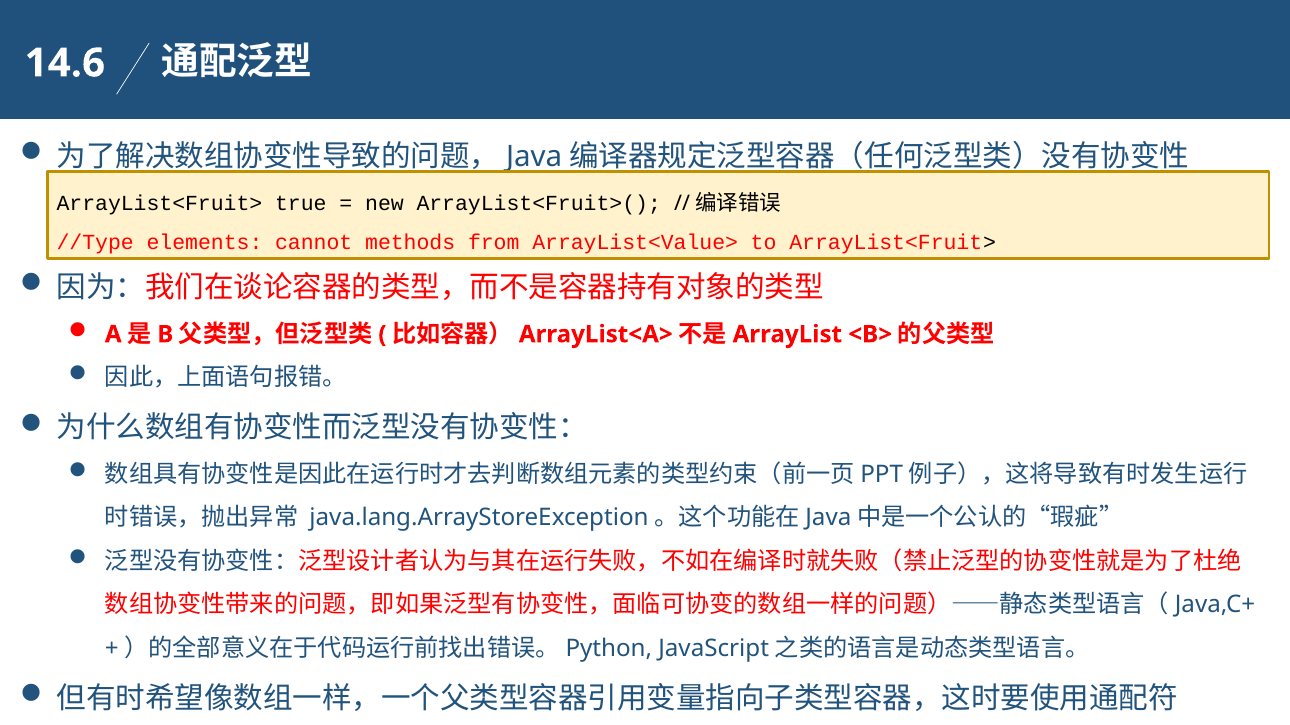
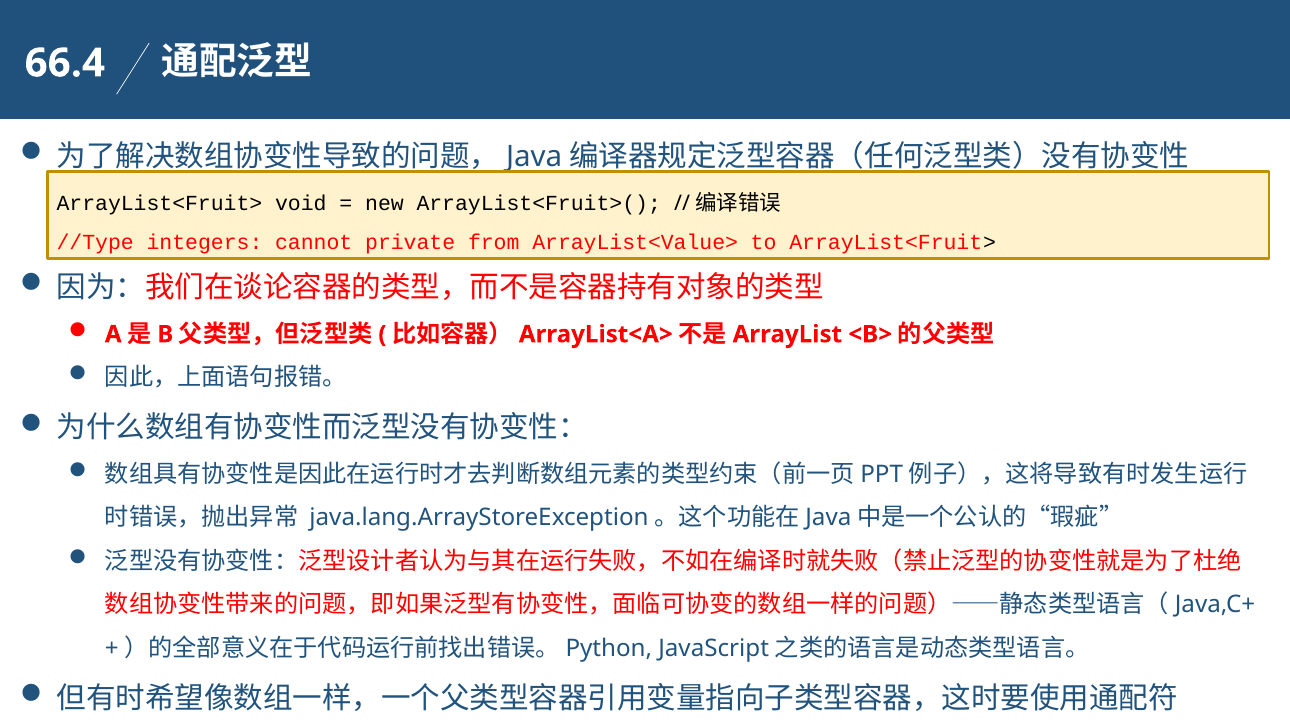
14.6: 14.6 -> 66.4
true: true -> void
elements: elements -> integers
methods: methods -> private
